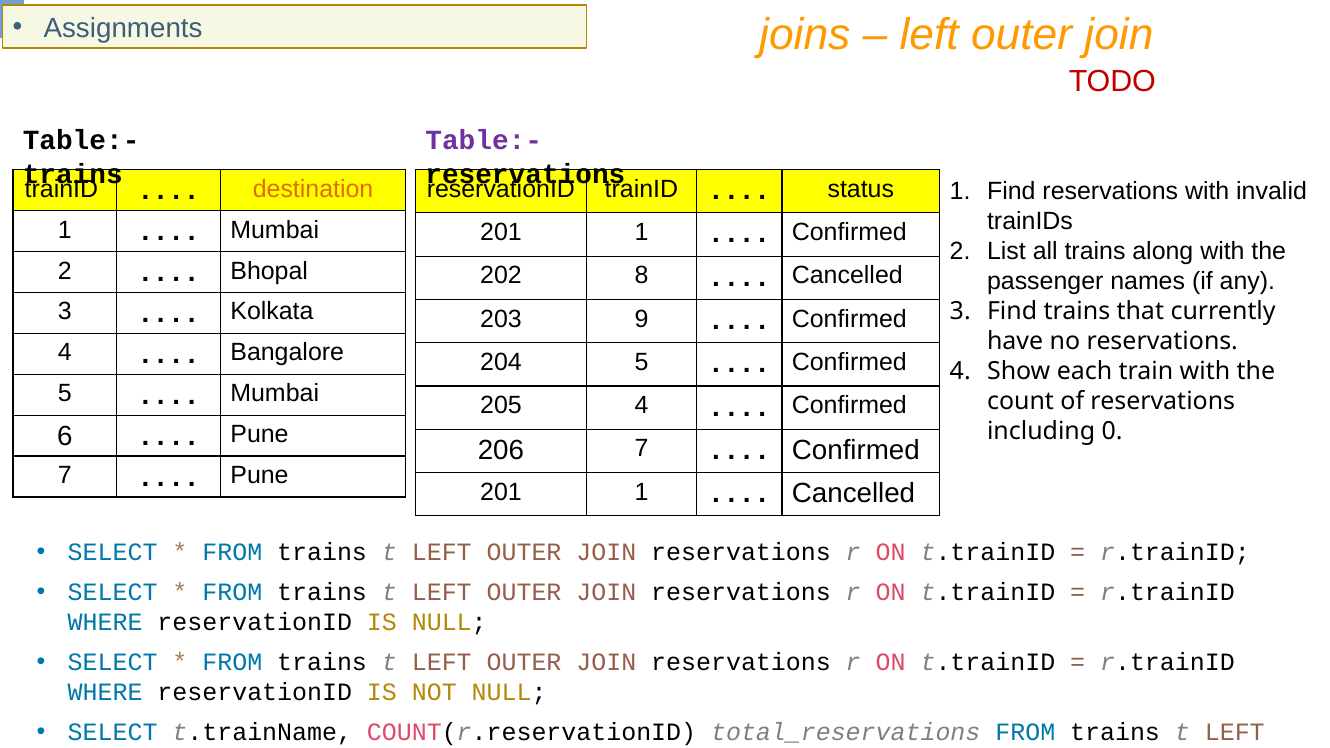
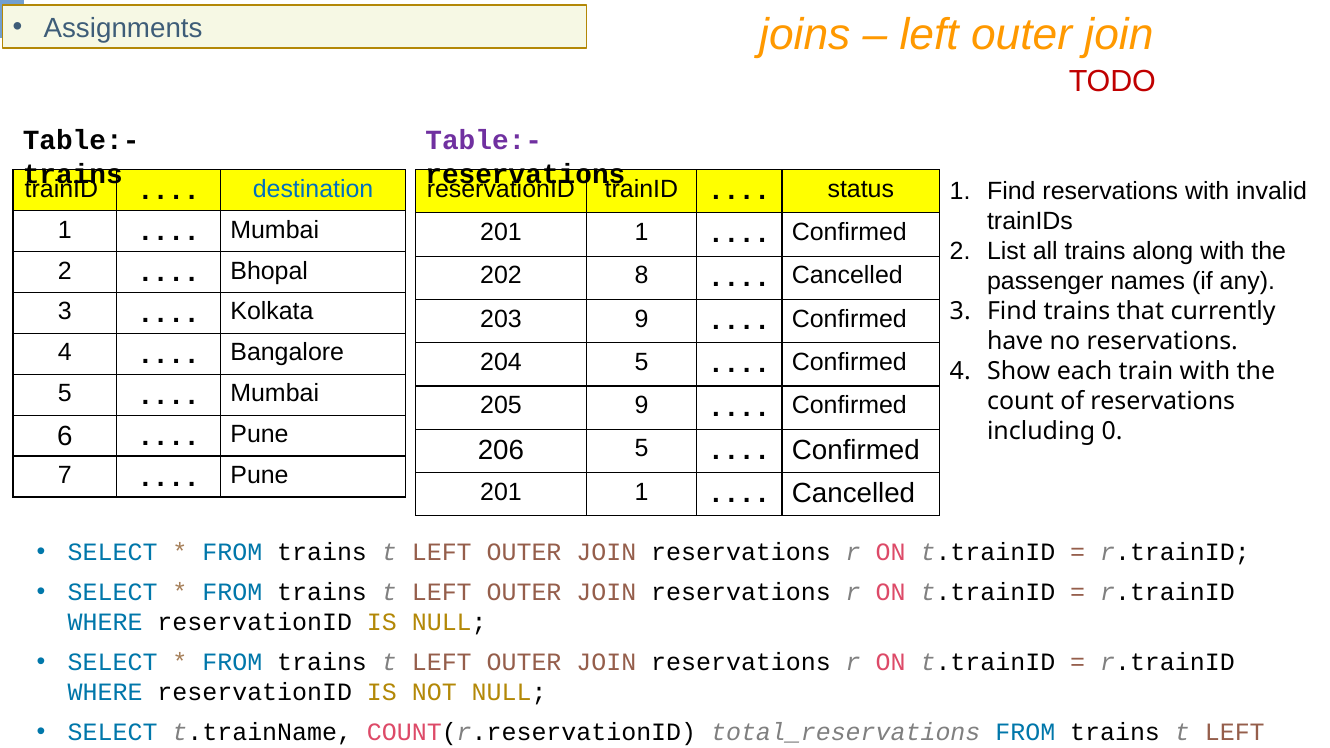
destination colour: orange -> blue
205 4: 4 -> 9
206 7: 7 -> 5
